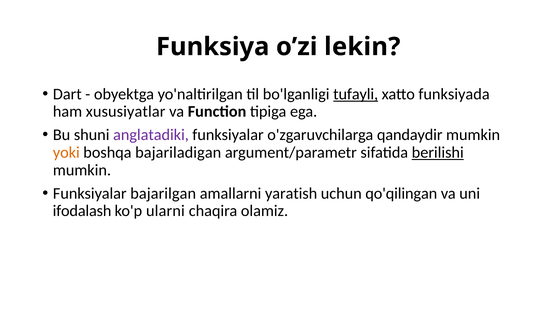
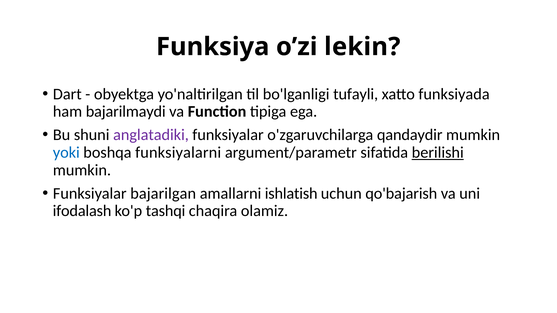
tufayli underline: present -> none
xususiyatlar: xususiyatlar -> bajarilmaydi
yoki colour: orange -> blue
bajariladigan: bajariladigan -> funksiyalarni
yaratish: yaratish -> ishlatish
qo'qilingan: qo'qilingan -> qo'bajarish
ularni: ularni -> tashqi
